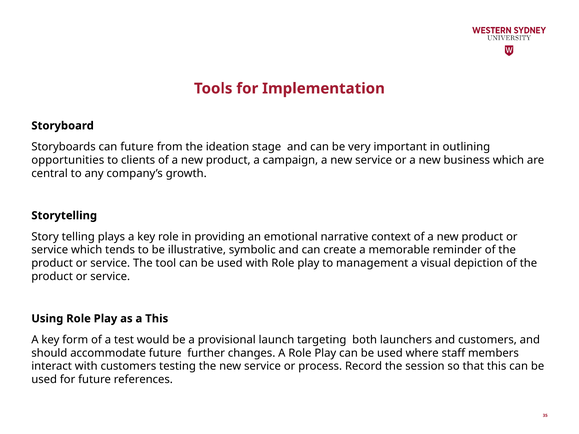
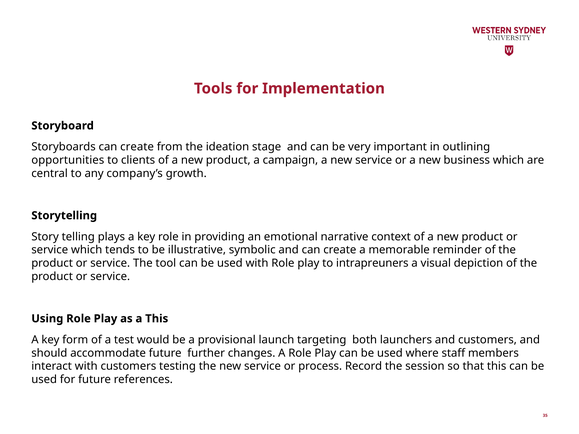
Storyboards can future: future -> create
management: management -> intrapreuners
